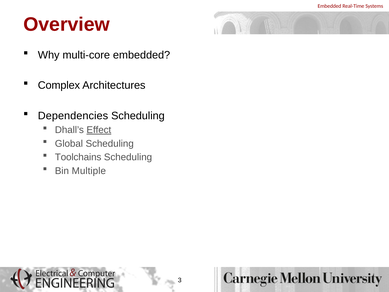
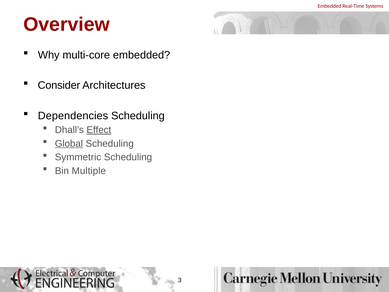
Complex: Complex -> Consider
Global underline: none -> present
Toolchains: Toolchains -> Symmetric
